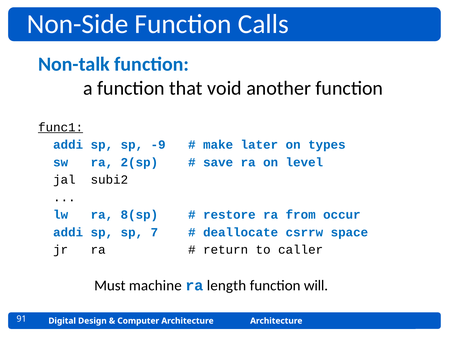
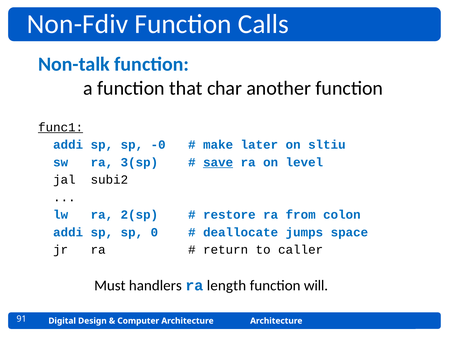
Non-Side: Non-Side -> Non-Fdiv
void: void -> char
-9: -9 -> -0
types: types -> sltiu
2(sp: 2(sp -> 3(sp
save underline: none -> present
8(sp: 8(sp -> 2(sp
occur: occur -> colon
7: 7 -> 0
csrrw: csrrw -> jumps
machine: machine -> handlers
